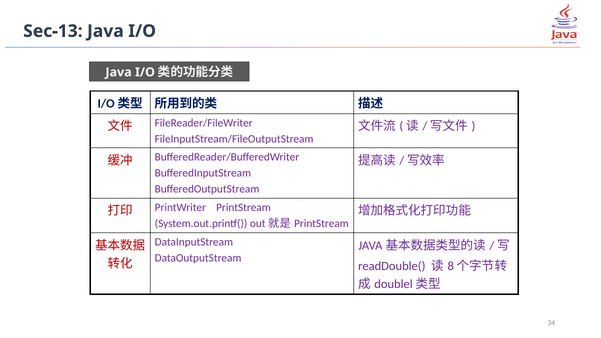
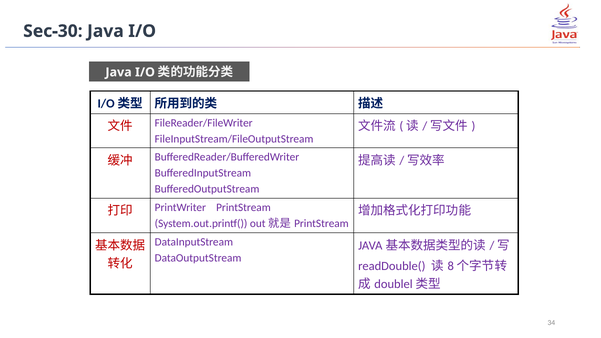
Sec-13: Sec-13 -> Sec-30
